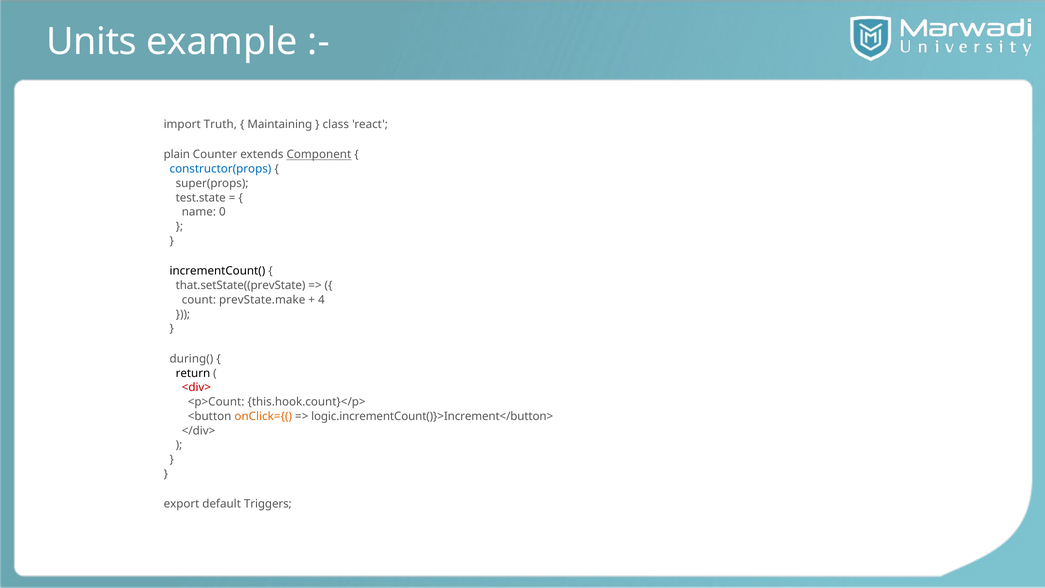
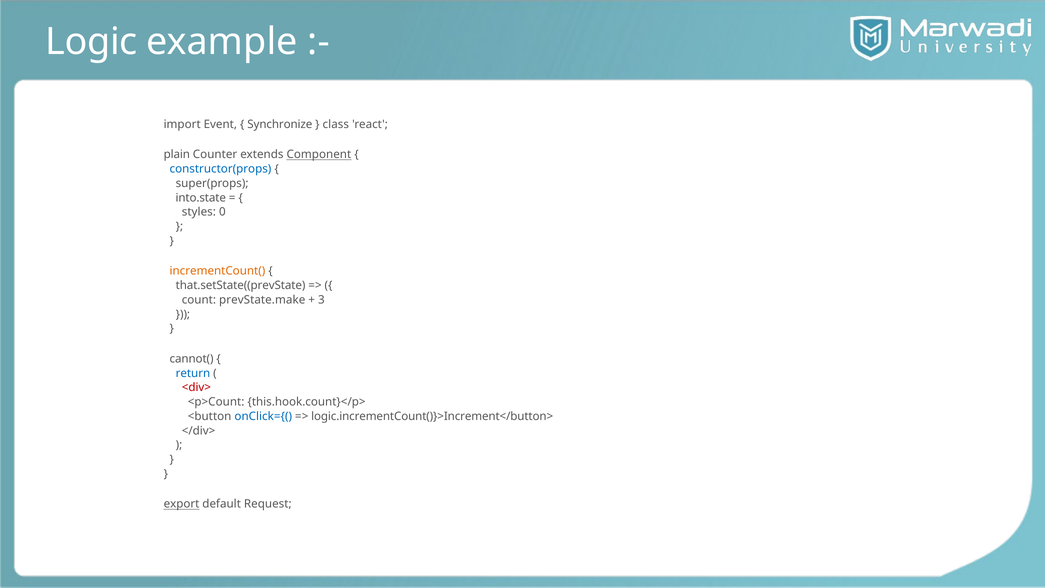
Units: Units -> Logic
Truth: Truth -> Event
Maintaining: Maintaining -> Synchronize
test.state: test.state -> into.state
name: name -> styles
incrementCount( colour: black -> orange
4: 4 -> 3
during(: during( -> cannot(
return colour: black -> blue
onClick={( colour: orange -> blue
export underline: none -> present
Triggers: Triggers -> Request
